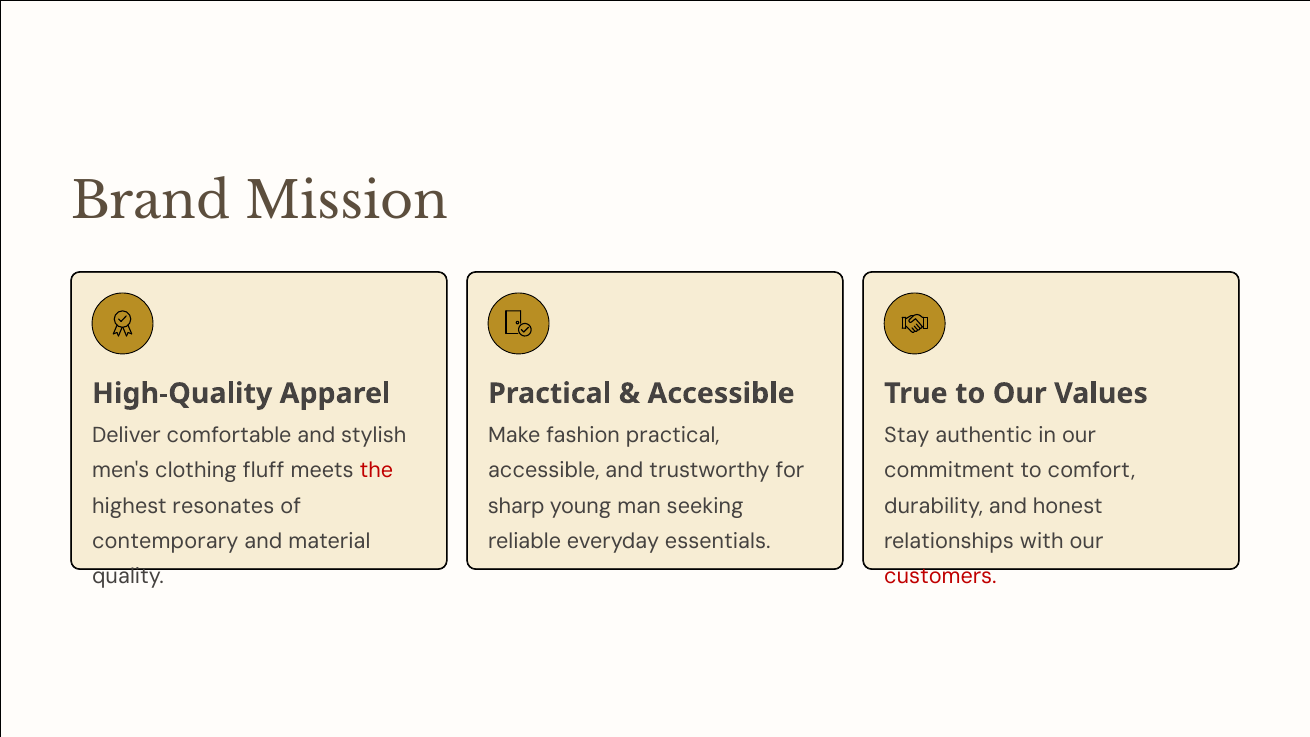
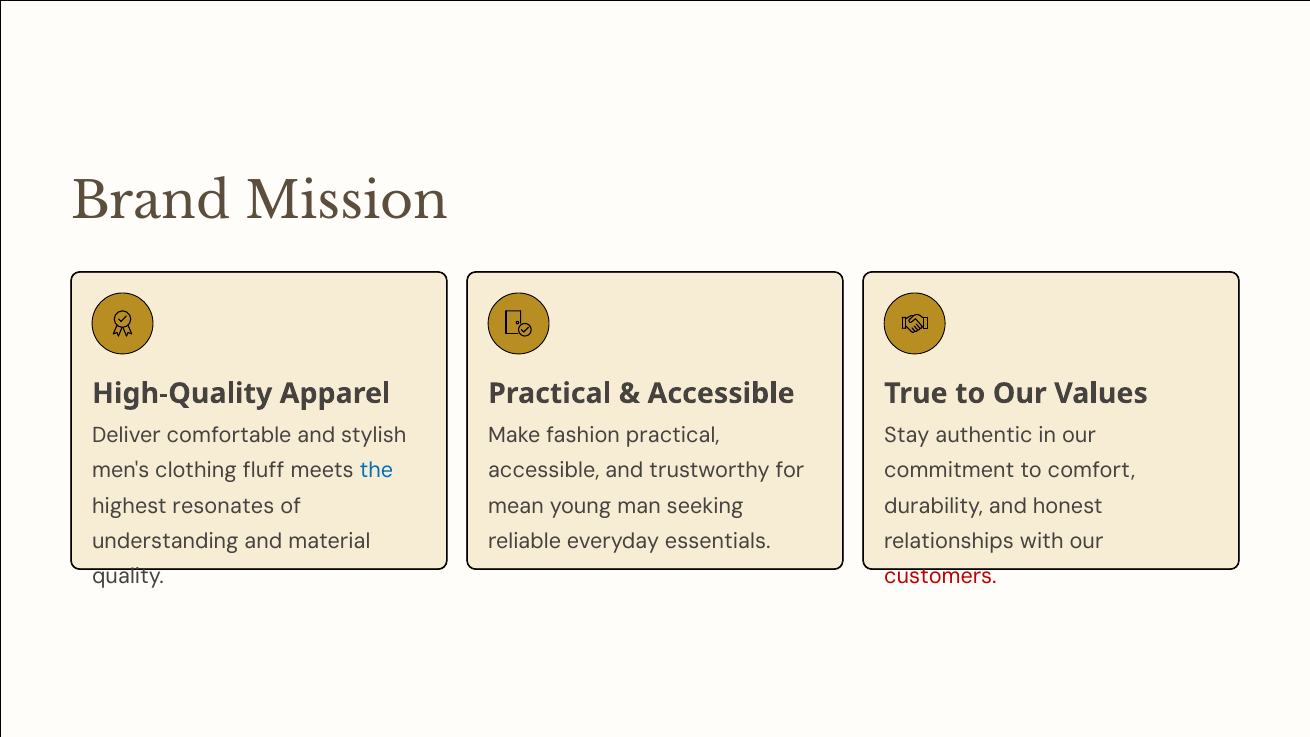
the colour: red -> blue
sharp: sharp -> mean
contemporary: contemporary -> understanding
